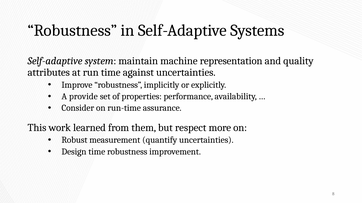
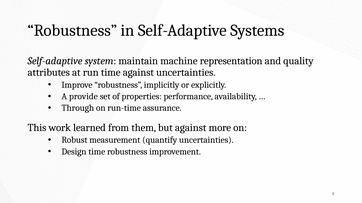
Consider: Consider -> Through
but respect: respect -> against
